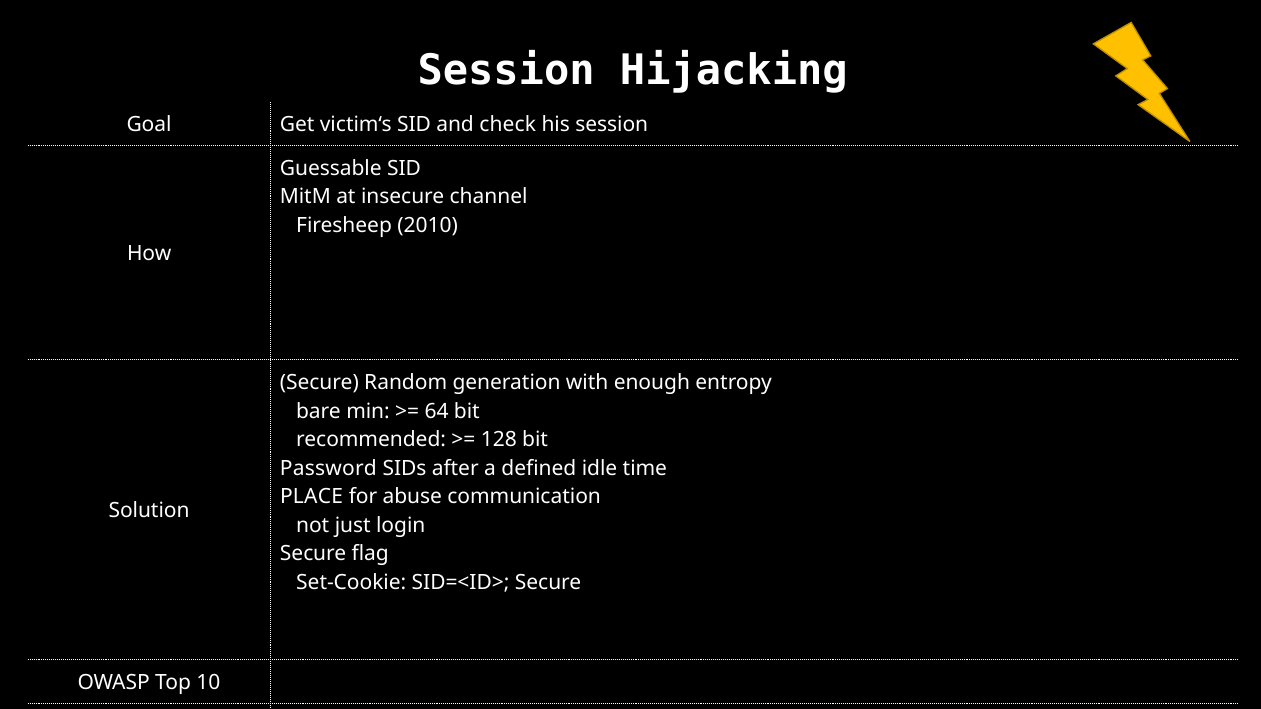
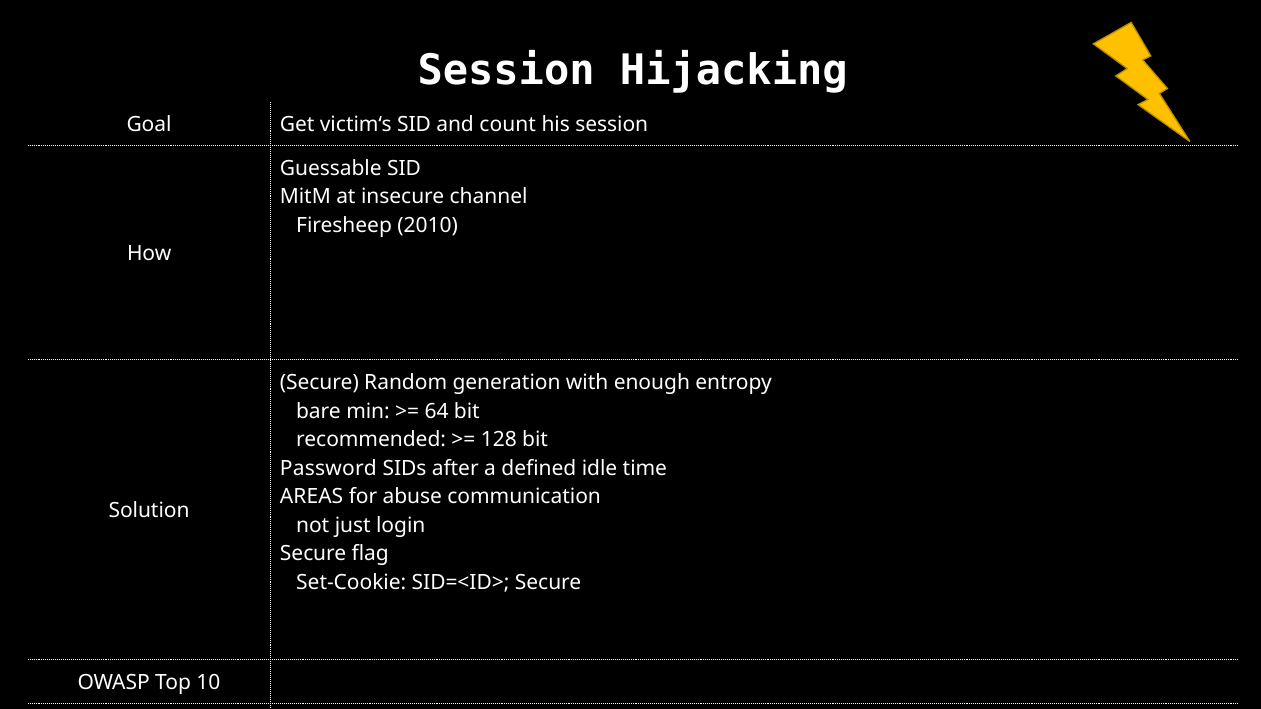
check: check -> count
PLACE: PLACE -> AREAS
